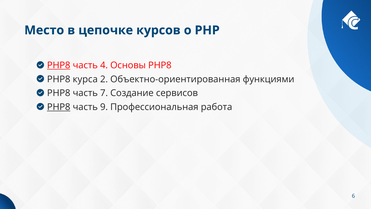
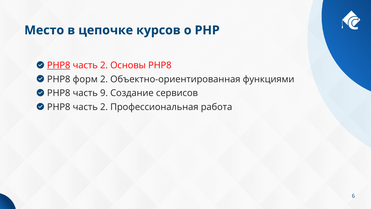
4 at (104, 65): 4 -> 2
курса: курса -> форм
7: 7 -> 9
PHP8 at (59, 107) underline: present -> none
9 at (104, 107): 9 -> 2
